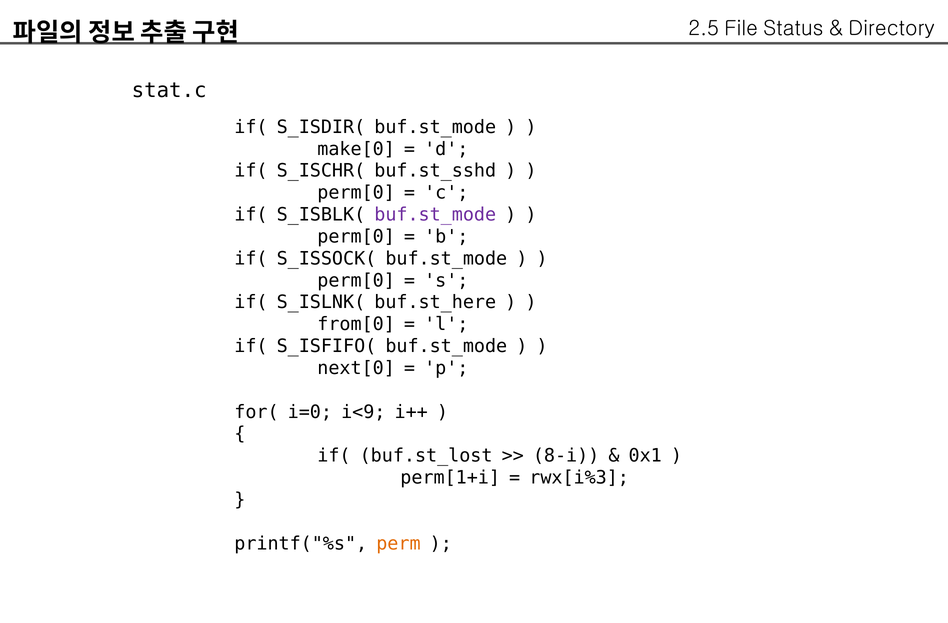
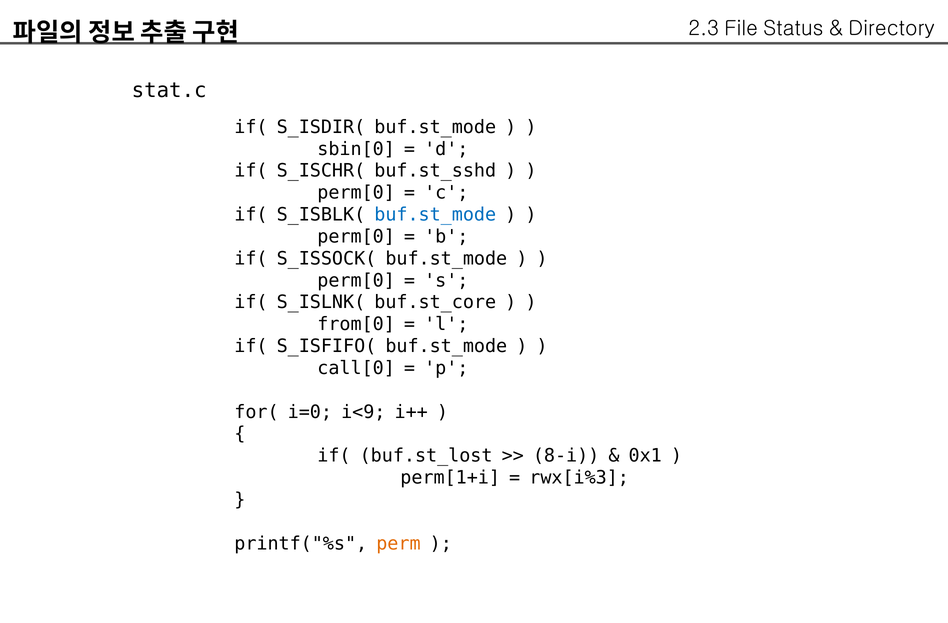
2.5: 2.5 -> 2.3
make[0: make[0 -> sbin[0
buf.st_mode at (435, 215) colour: purple -> blue
buf.st_here: buf.st_here -> buf.st_core
next[0: next[0 -> call[0
